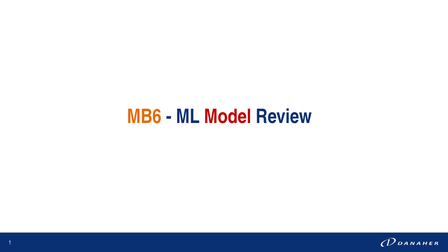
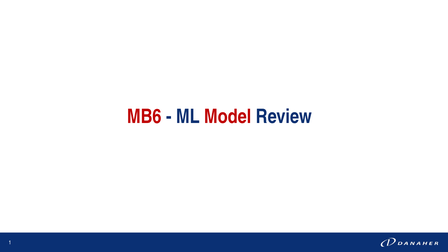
MB6 colour: orange -> red
